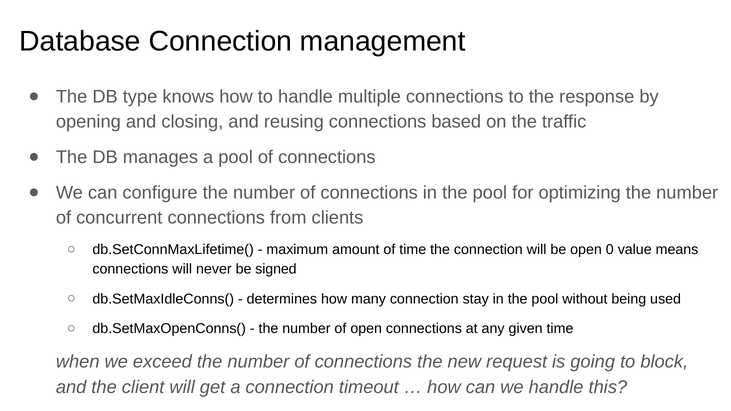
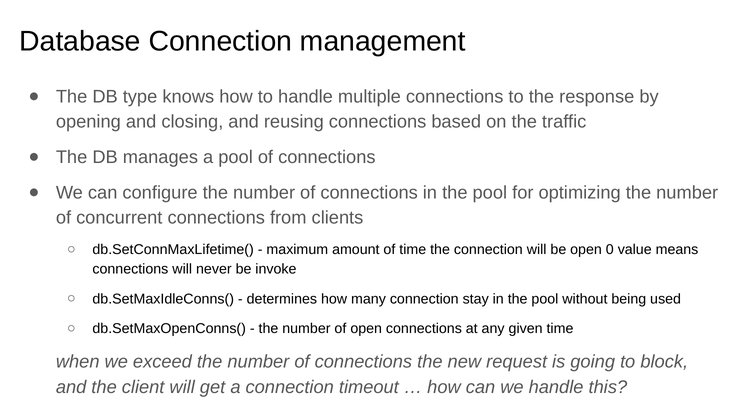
signed: signed -> invoke
